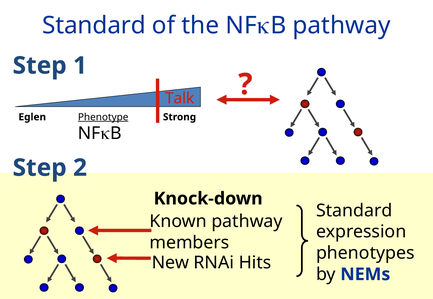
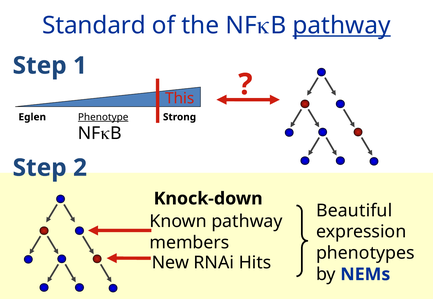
pathway at (342, 26) underline: none -> present
Talk: Talk -> This
Standard at (354, 211): Standard -> Beautiful
